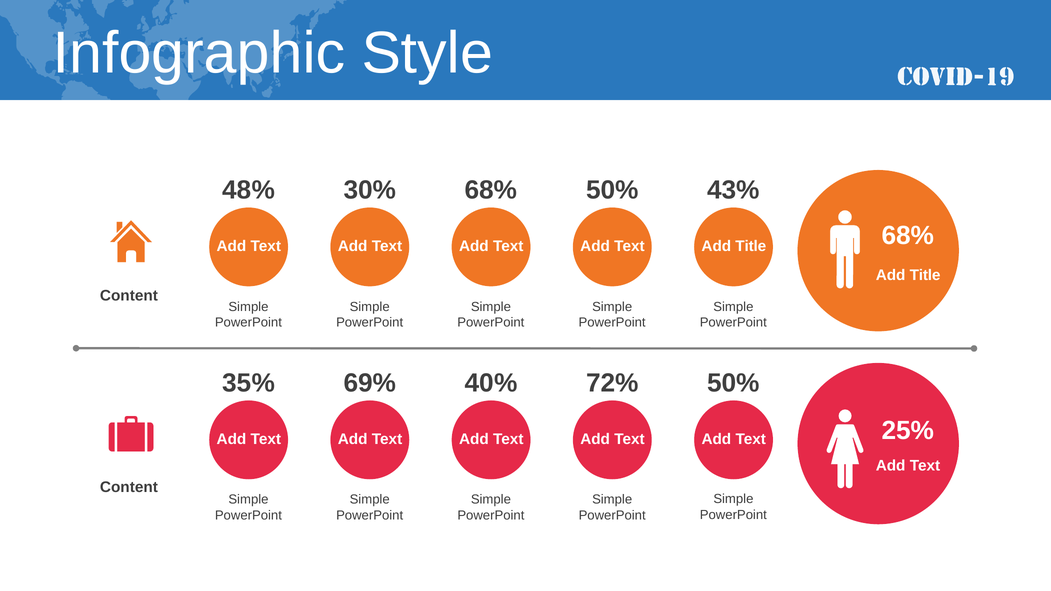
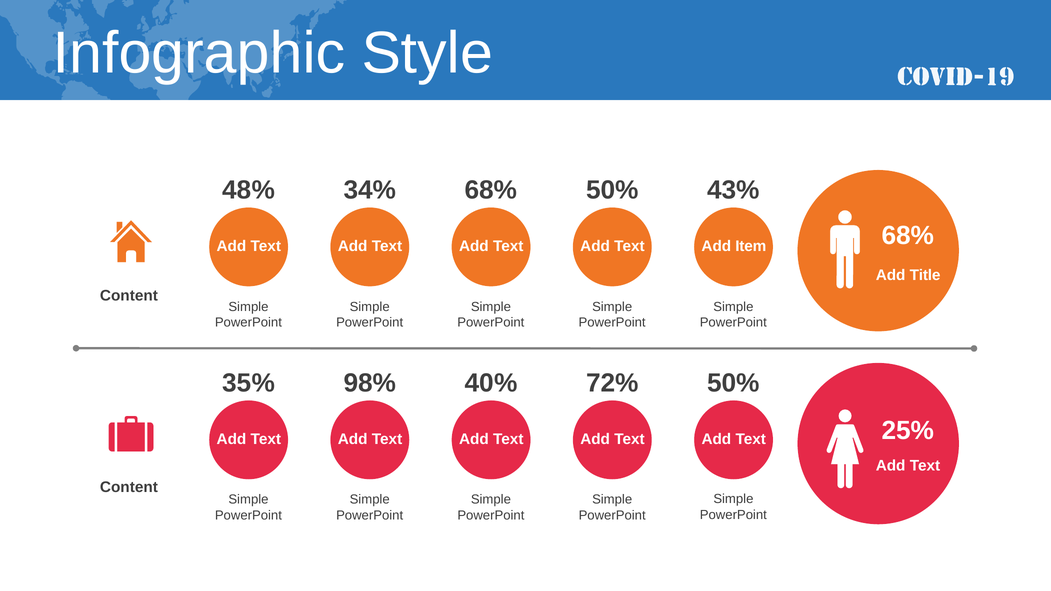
30%: 30% -> 34%
Title at (751, 246): Title -> Item
69%: 69% -> 98%
